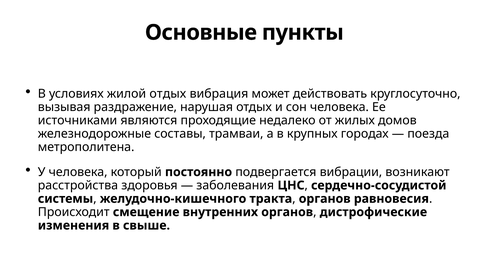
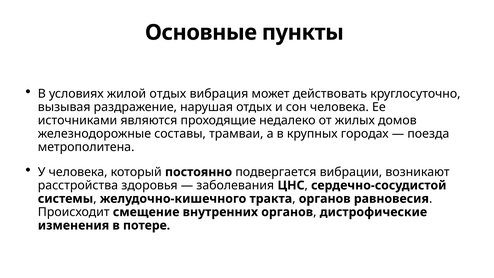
свыше: свыше -> потере
